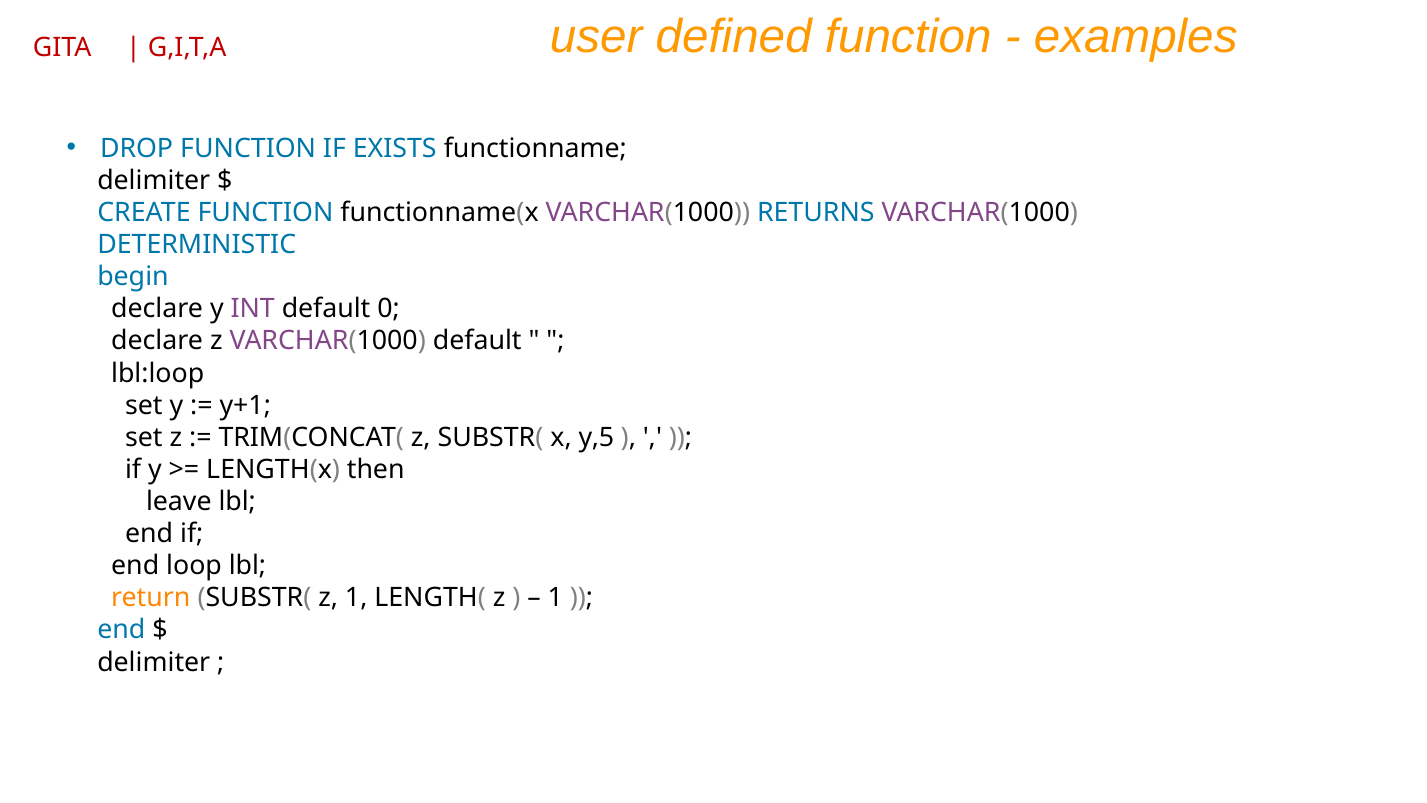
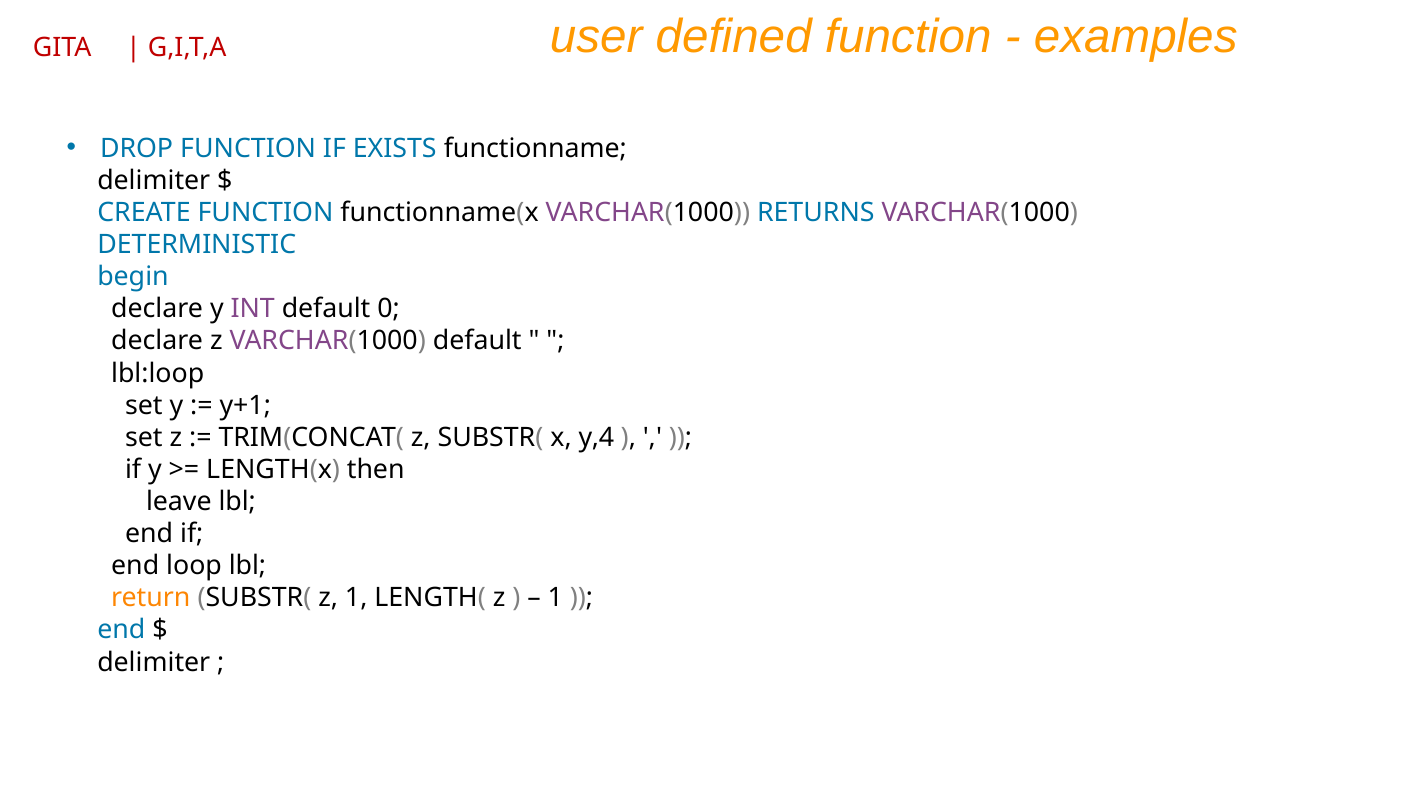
y,5: y,5 -> y,4
